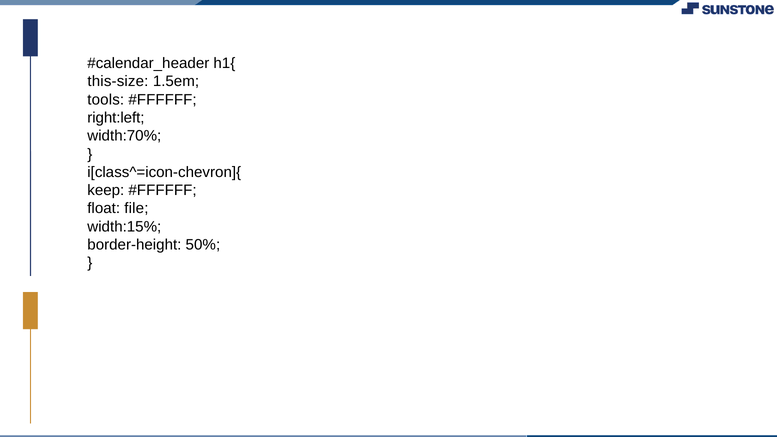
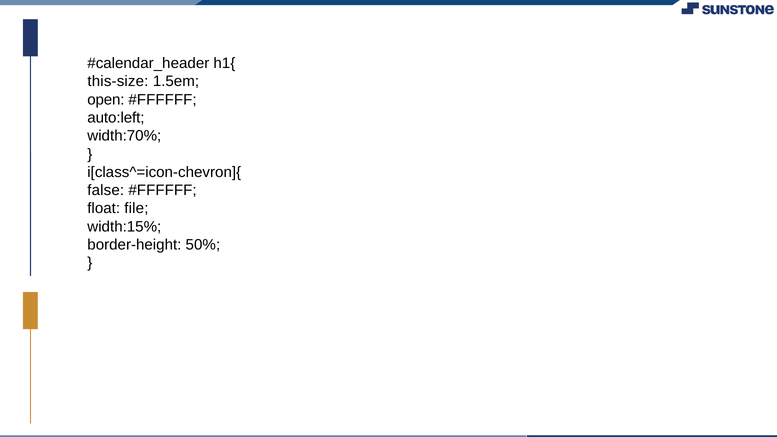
tools: tools -> open
right:left: right:left -> auto:left
keep: keep -> false
